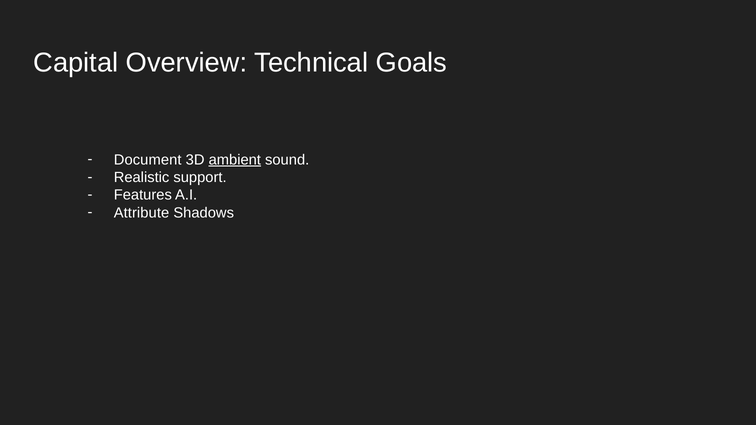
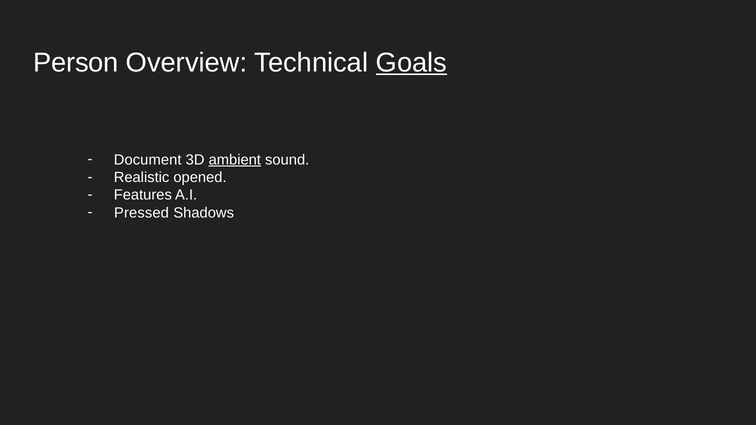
Capital: Capital -> Person
Goals underline: none -> present
support: support -> opened
Attribute: Attribute -> Pressed
